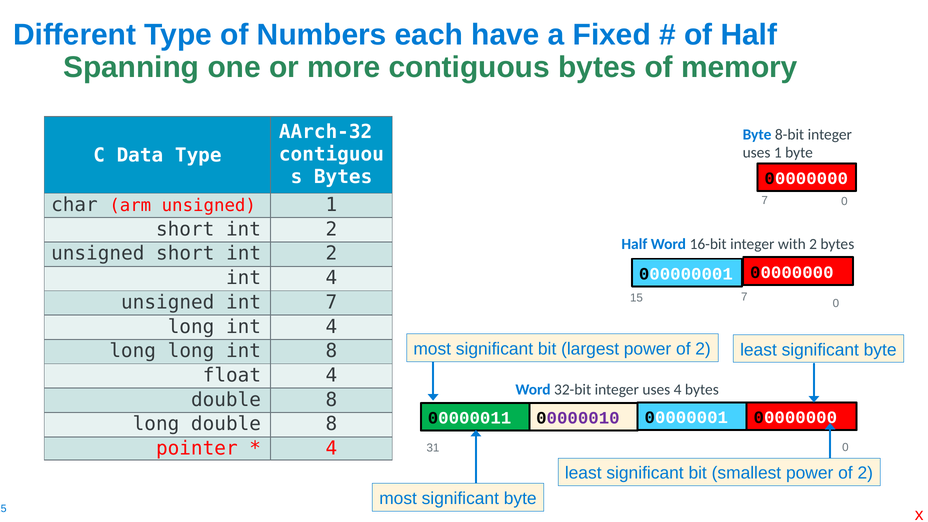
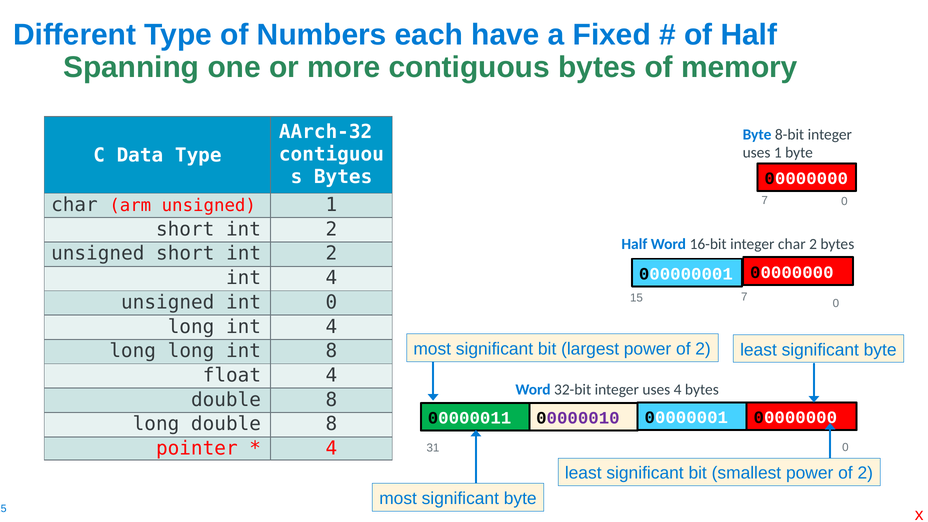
integer with: with -> char
int 7: 7 -> 0
